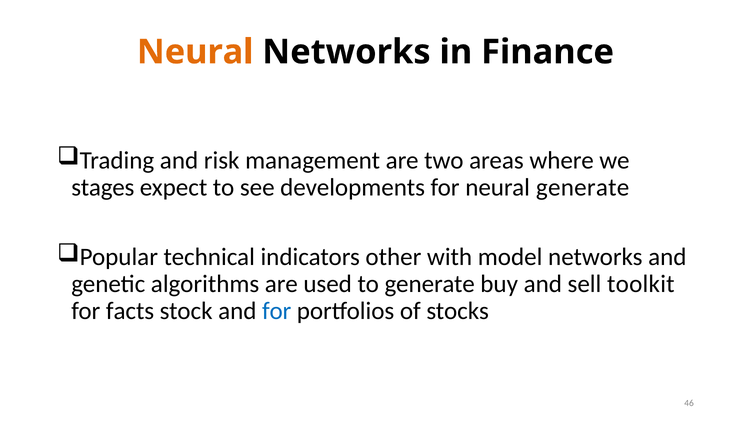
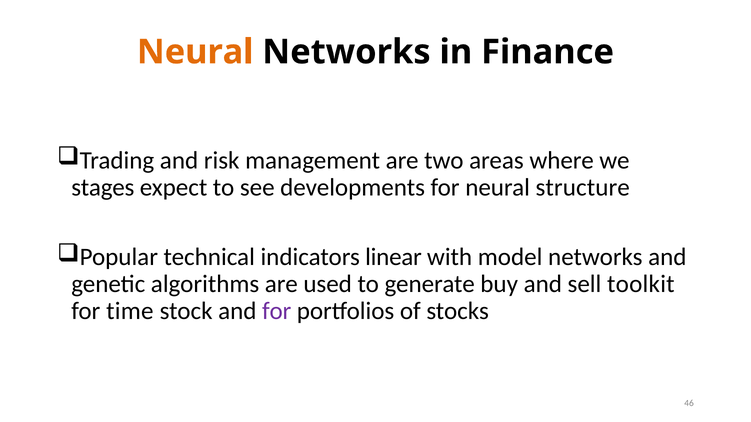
neural generate: generate -> structure
other: other -> linear
facts: facts -> time
for at (277, 311) colour: blue -> purple
